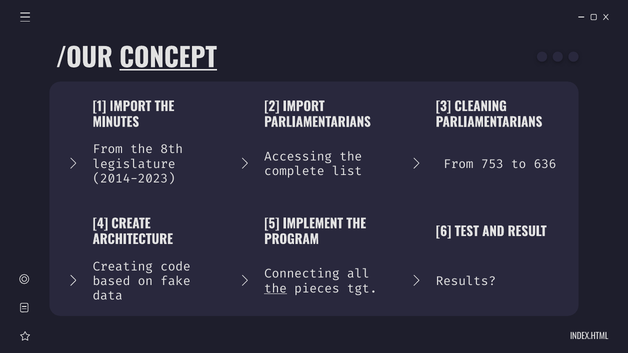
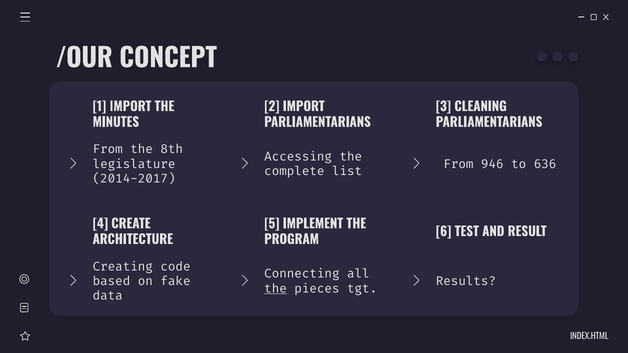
CONCEPT underline: present -> none
753: 753 -> 946
2014-2023: 2014-2023 -> 2014-2017
